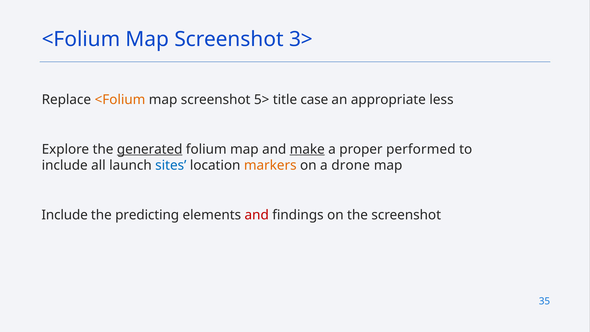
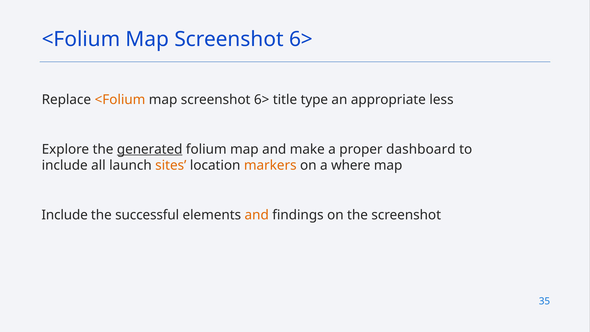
3> at (301, 39): 3> -> 6>
5> at (262, 100): 5> -> 6>
case: case -> type
make underline: present -> none
performed: performed -> dashboard
sites colour: blue -> orange
drone: drone -> where
predicting: predicting -> successful
and at (257, 215) colour: red -> orange
